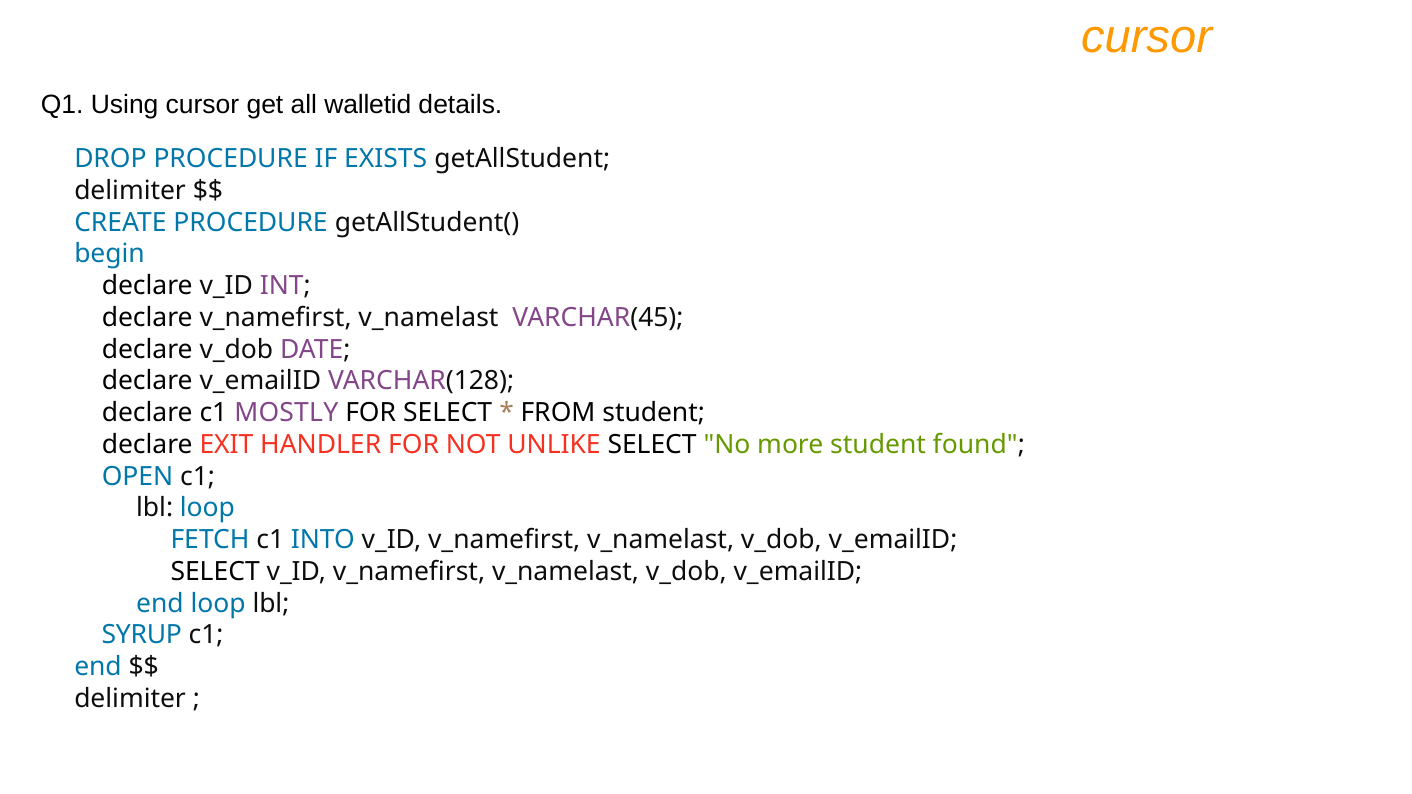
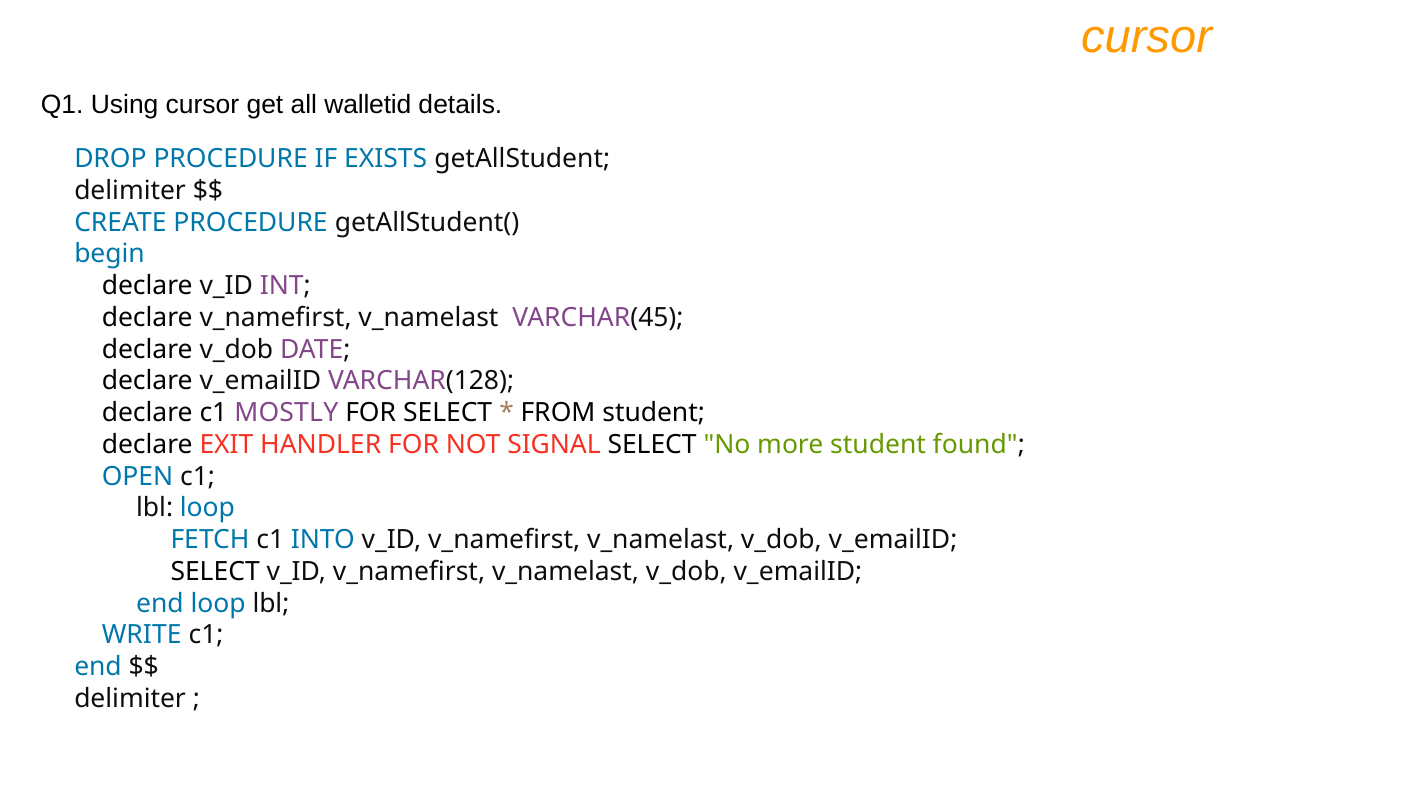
UNLIKE: UNLIKE -> SIGNAL
SYRUP: SYRUP -> WRITE
